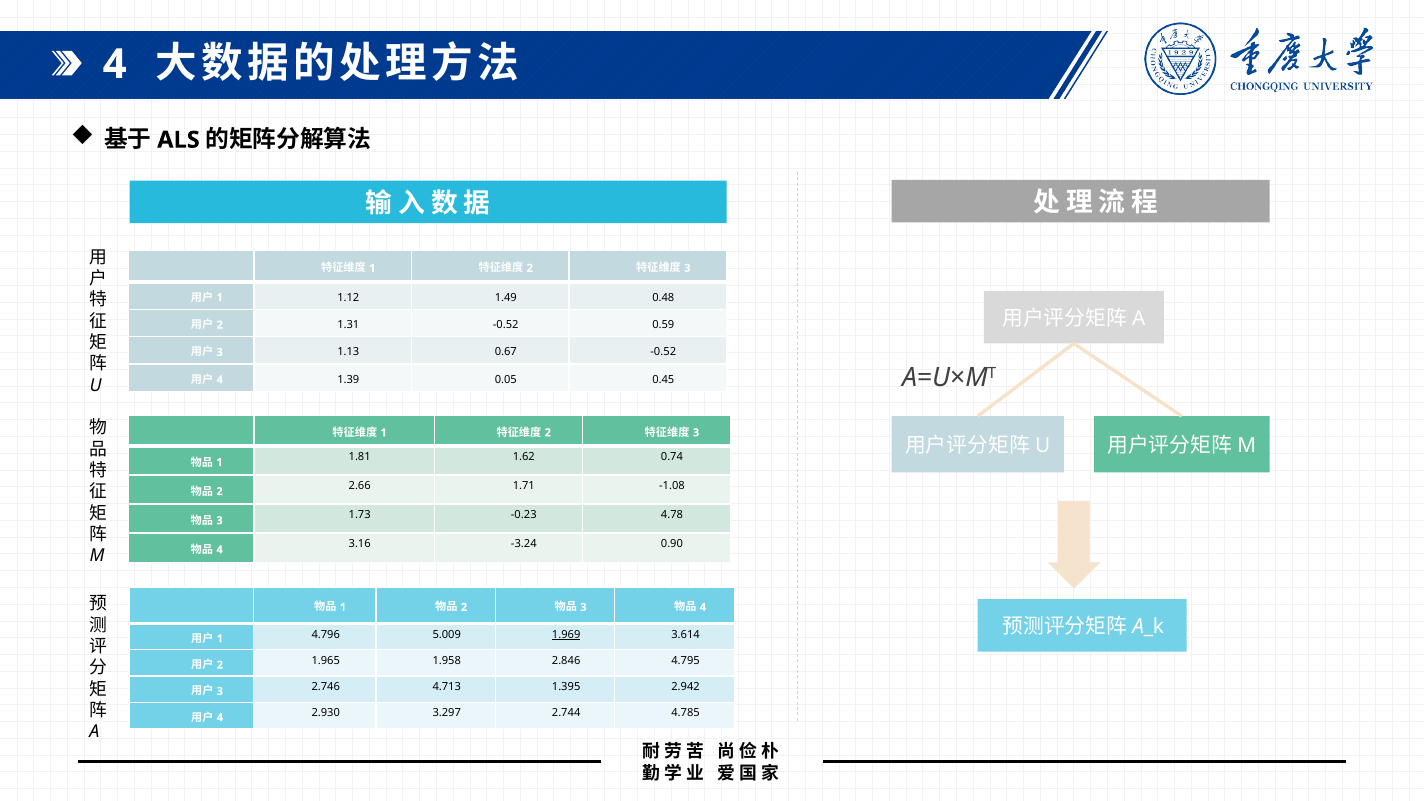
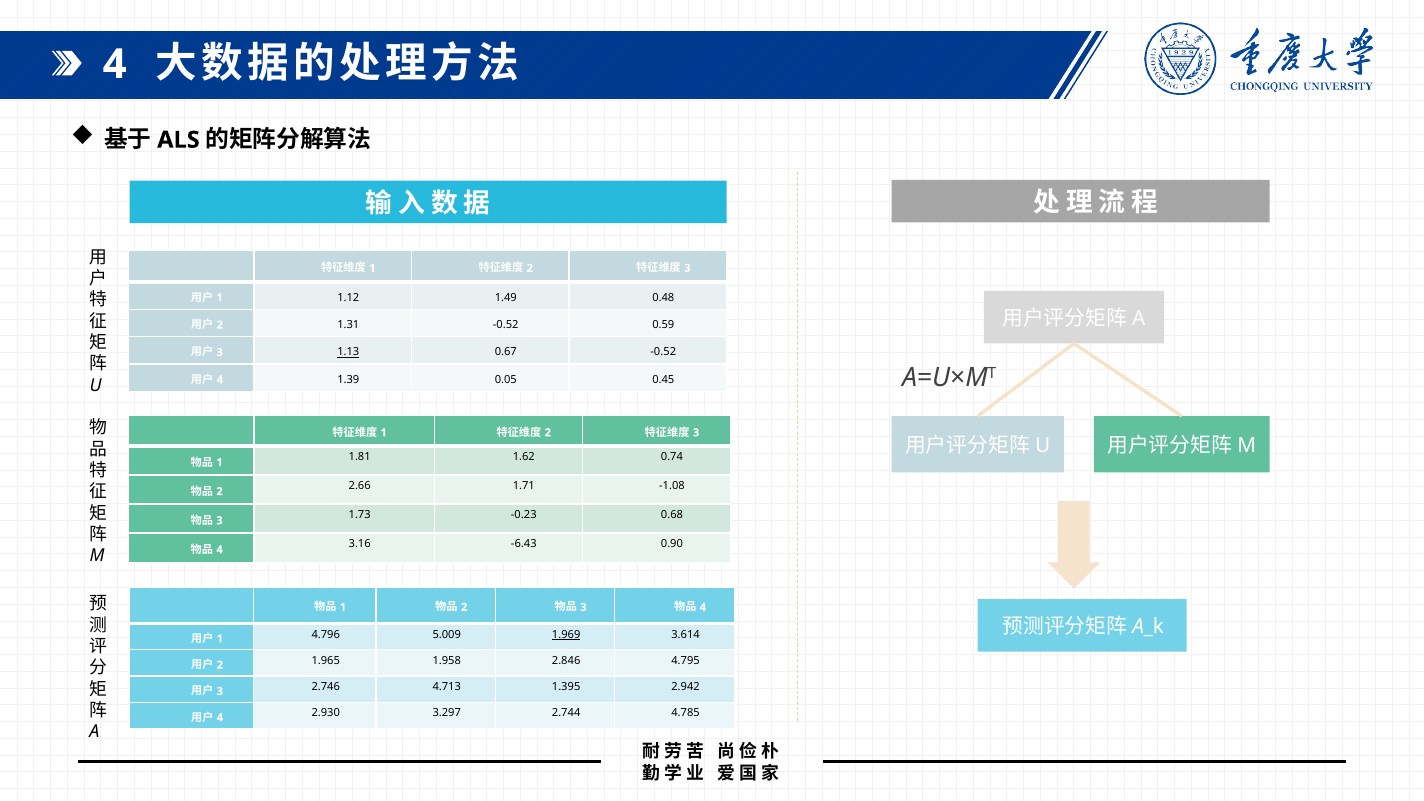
1.13 underline: none -> present
4.78: 4.78 -> 0.68
-3.24: -3.24 -> -6.43
